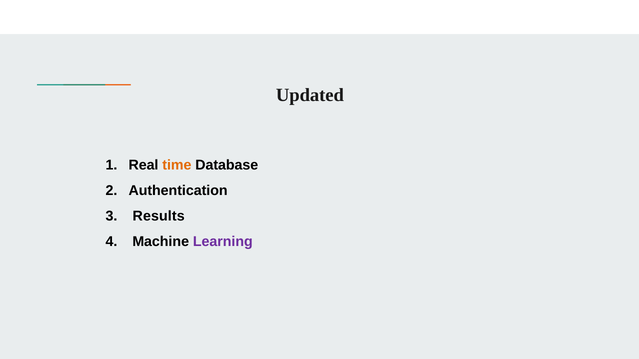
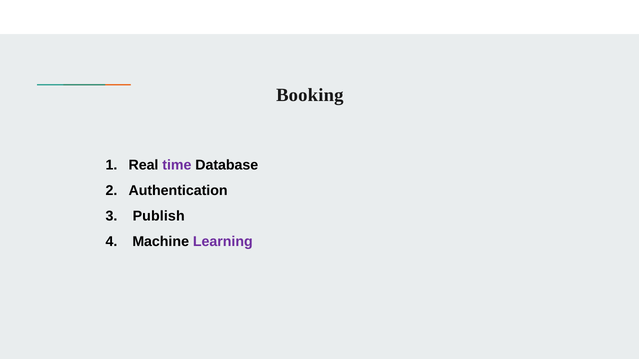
Updated: Updated -> Booking
time colour: orange -> purple
Results: Results -> Publish
